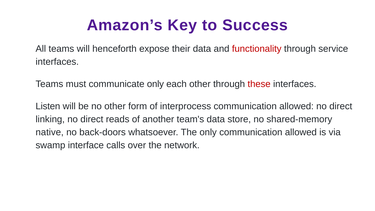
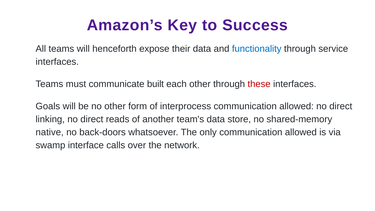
functionality colour: red -> blue
communicate only: only -> built
Listen: Listen -> Goals
